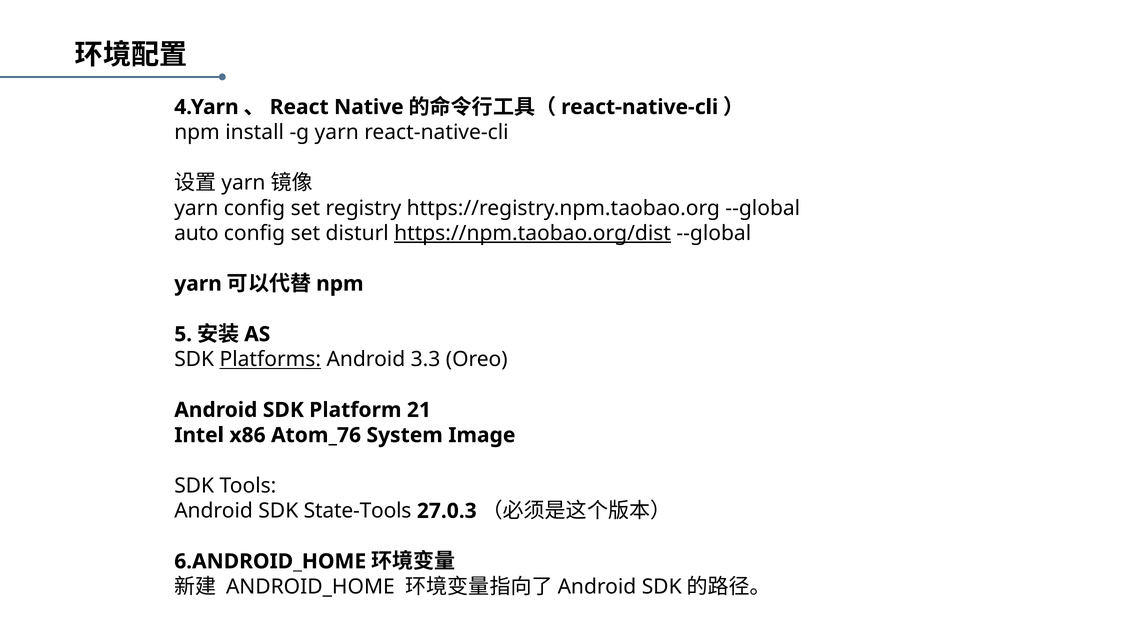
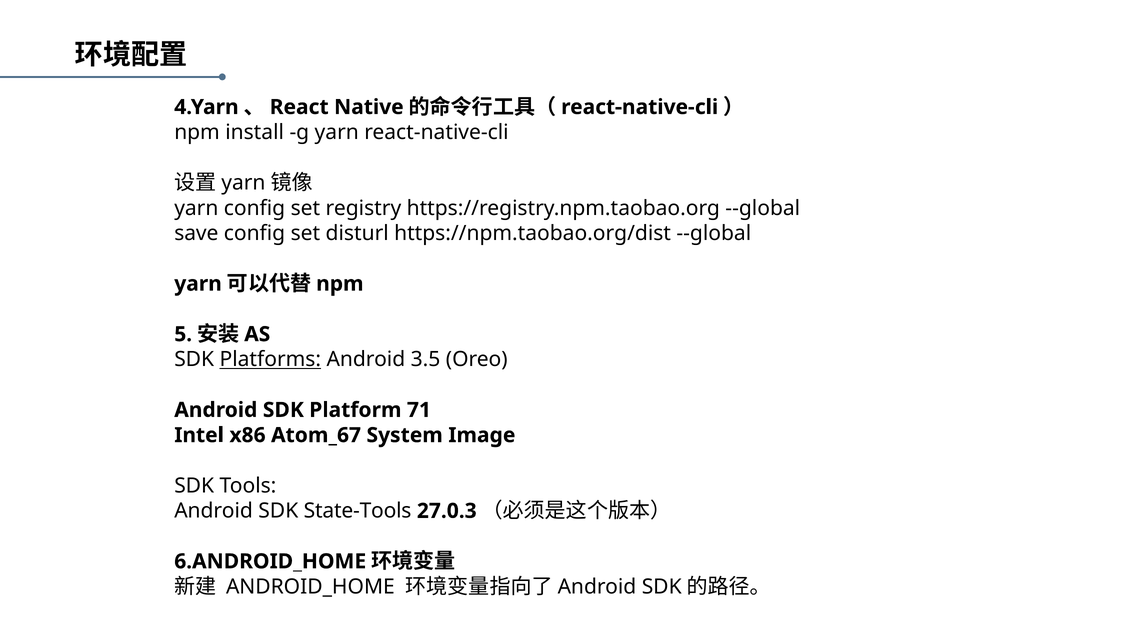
auto: auto -> save
https://npm.taobao.org/dist underline: present -> none
3.3: 3.3 -> 3.5
21: 21 -> 71
Atom_76: Atom_76 -> Atom_67
